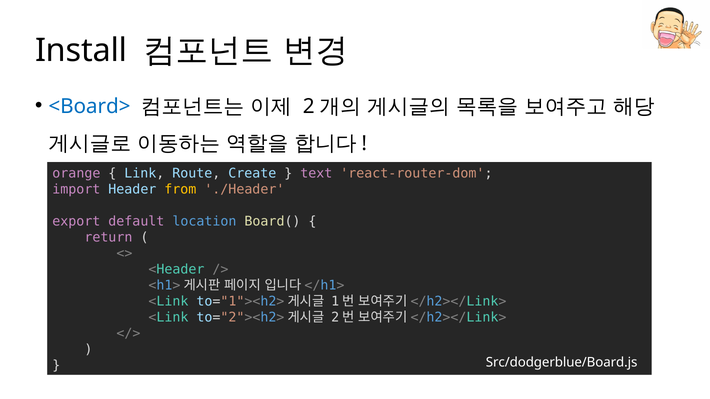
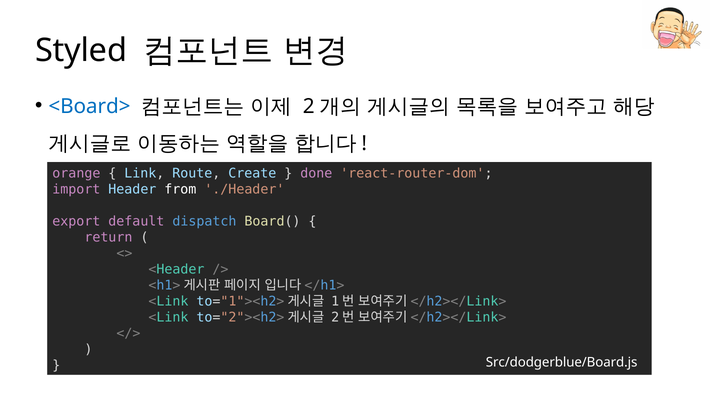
Install: Install -> Styled
text: text -> done
from colour: yellow -> white
location: location -> dispatch
